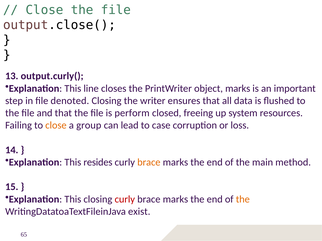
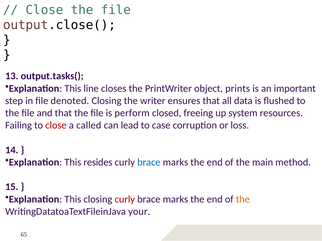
output.curly(: output.curly( -> output.tasks(
object marks: marks -> prints
close at (56, 126) colour: orange -> red
group: group -> called
brace at (149, 163) colour: orange -> blue
exist: exist -> your
